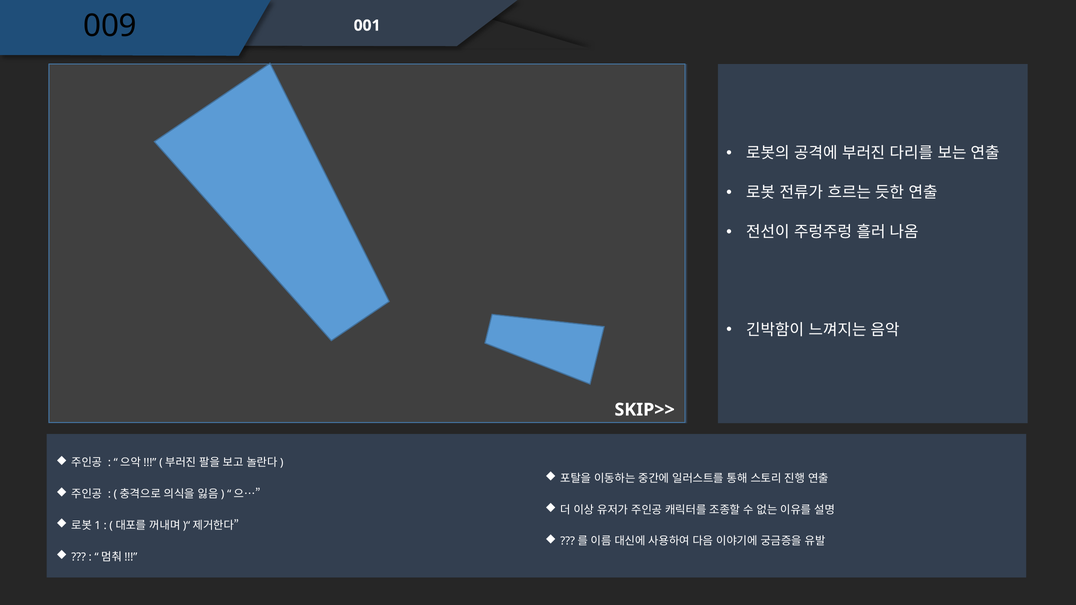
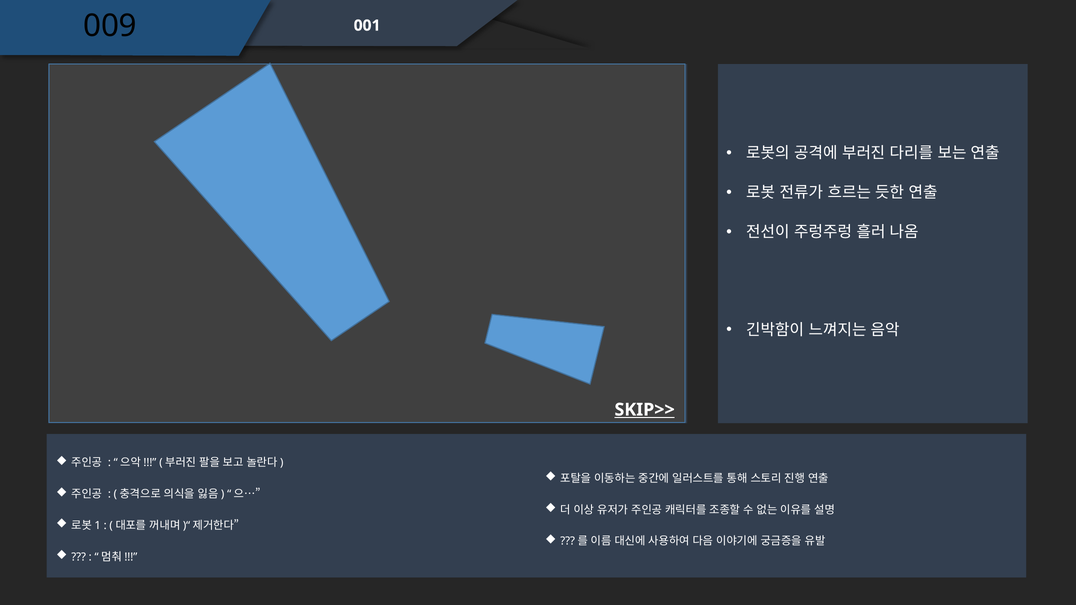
SKIP>> underline: none -> present
